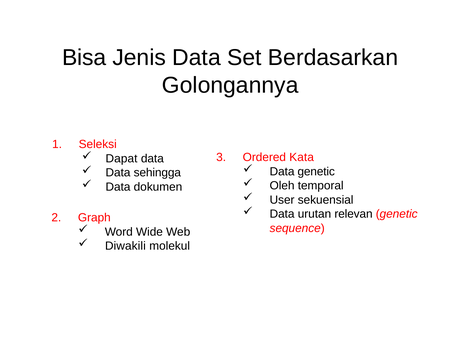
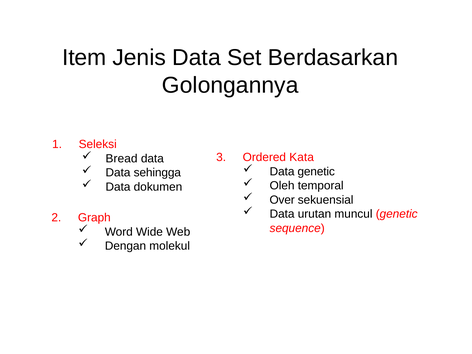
Bisa: Bisa -> Item
Dapat: Dapat -> Bread
User: User -> Over
relevan: relevan -> muncul
Diwakili: Diwakili -> Dengan
